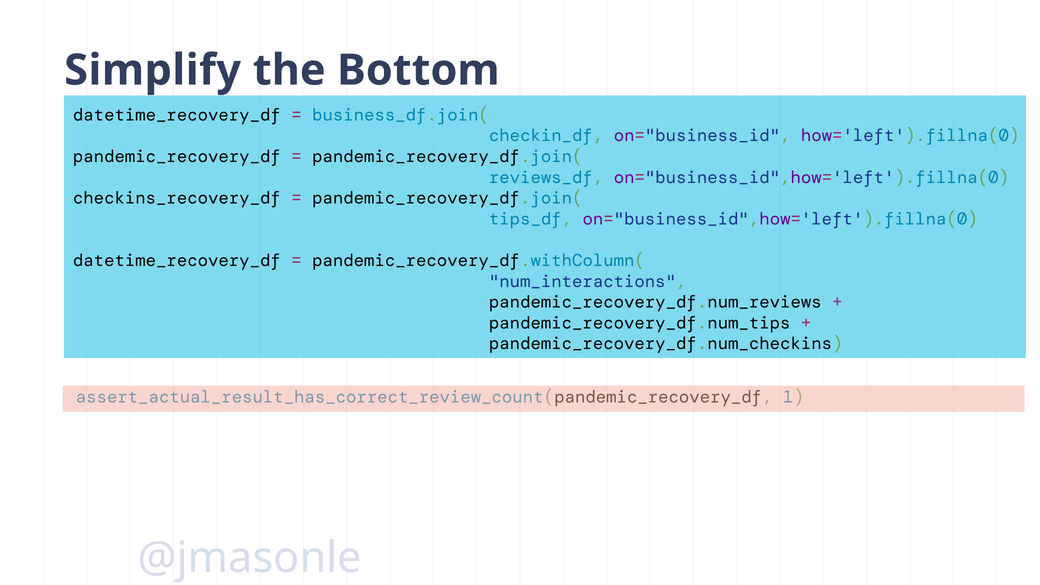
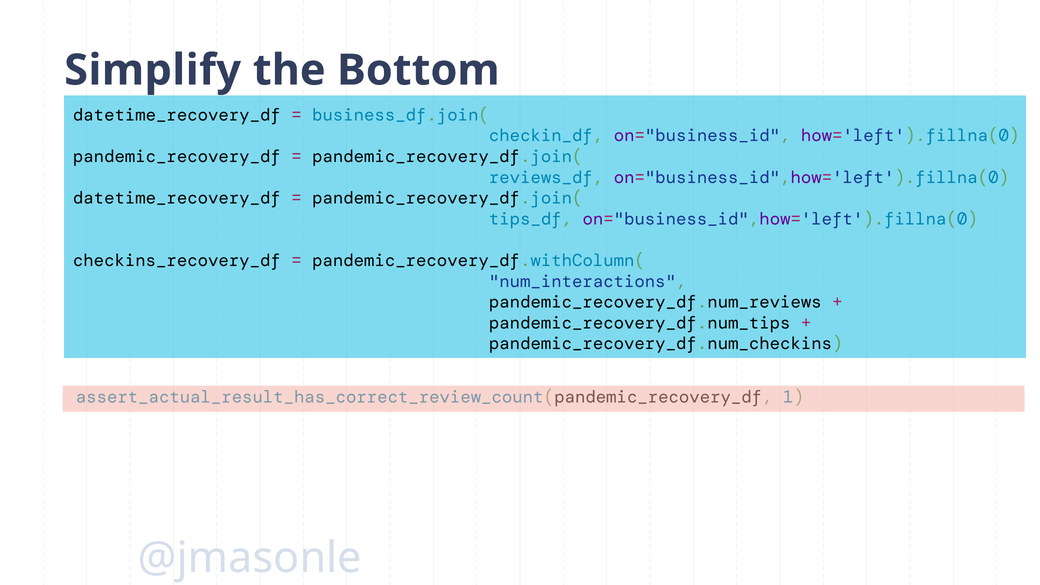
checkins_recovery_df at (177, 198): checkins_recovery_df -> datetime_recovery_df
datetime_recovery_df at (177, 261): datetime_recovery_df -> checkins_recovery_df
